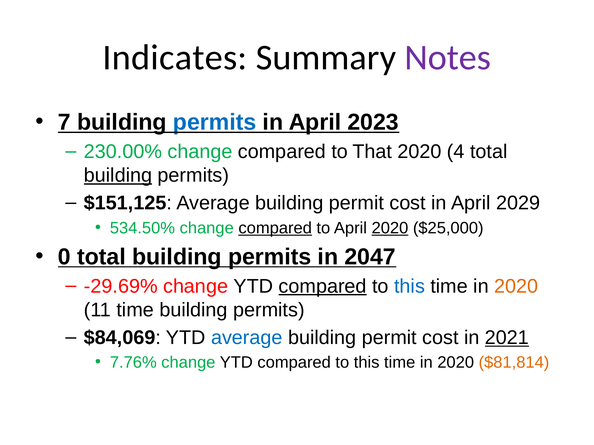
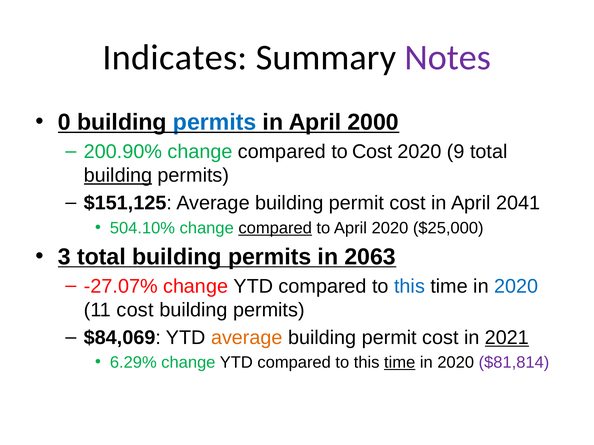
7: 7 -> 0
2023: 2023 -> 2000
230.00%: 230.00% -> 200.90%
to That: That -> Cost
4: 4 -> 9
2029: 2029 -> 2041
534.50%: 534.50% -> 504.10%
2020 at (390, 228) underline: present -> none
0: 0 -> 3
2047: 2047 -> 2063
-29.69%: -29.69% -> -27.07%
compared at (323, 287) underline: present -> none
2020 at (516, 287) colour: orange -> blue
11 time: time -> cost
average at (247, 338) colour: blue -> orange
7.76%: 7.76% -> 6.29%
time at (400, 363) underline: none -> present
$81,814 colour: orange -> purple
